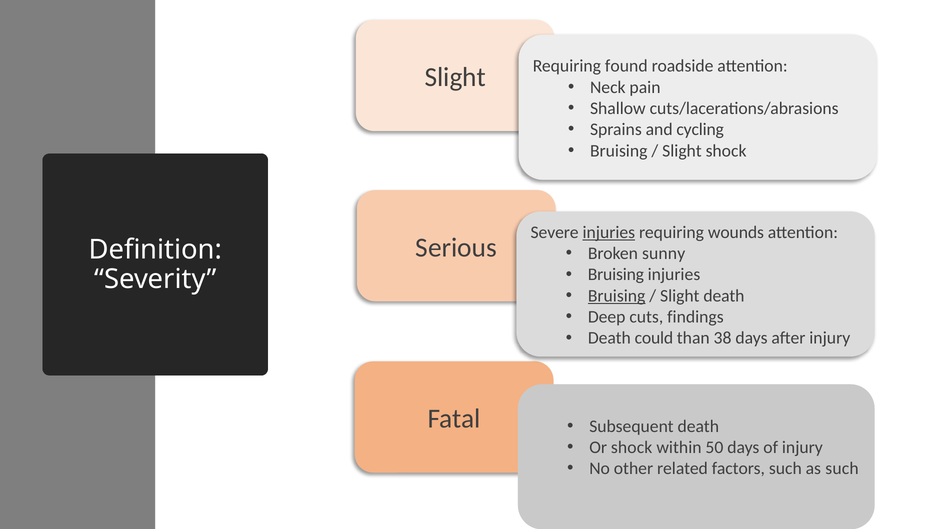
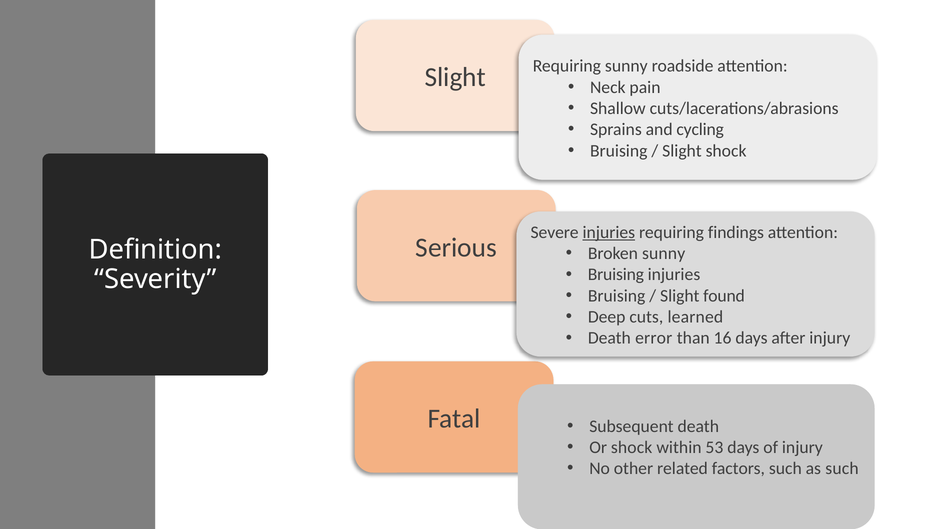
Requiring found: found -> sunny
wounds: wounds -> findings
Bruising at (617, 296) underline: present -> none
Slight death: death -> found
findings: findings -> learned
could: could -> error
38: 38 -> 16
50: 50 -> 53
